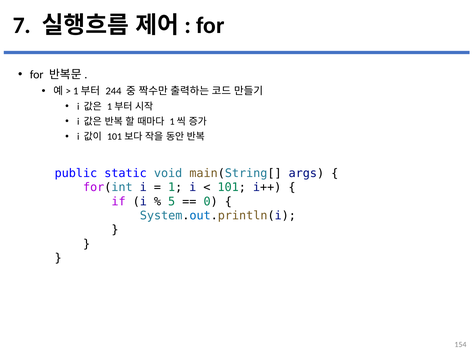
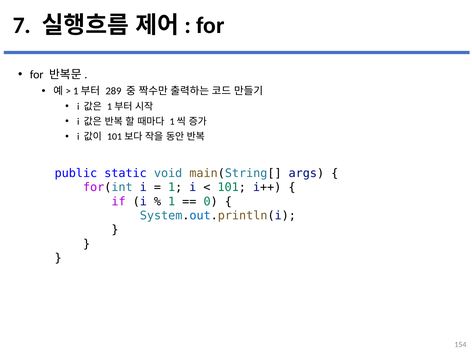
244: 244 -> 289
5 at (172, 201): 5 -> 1
